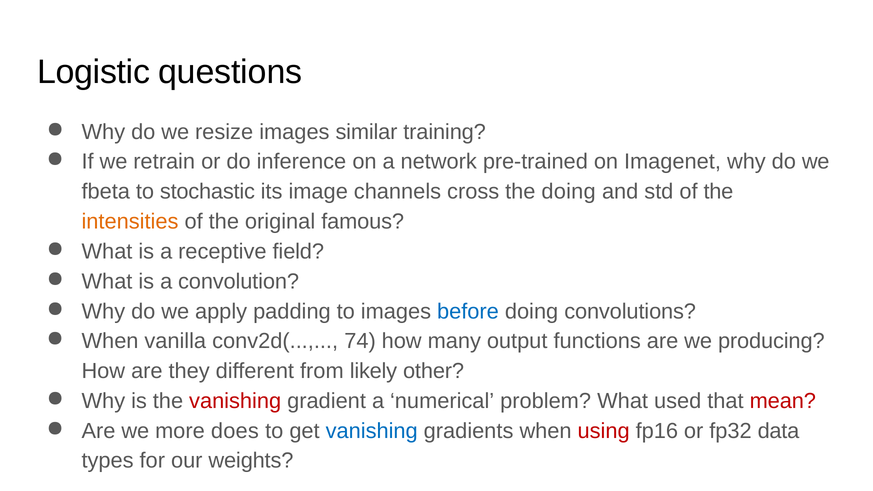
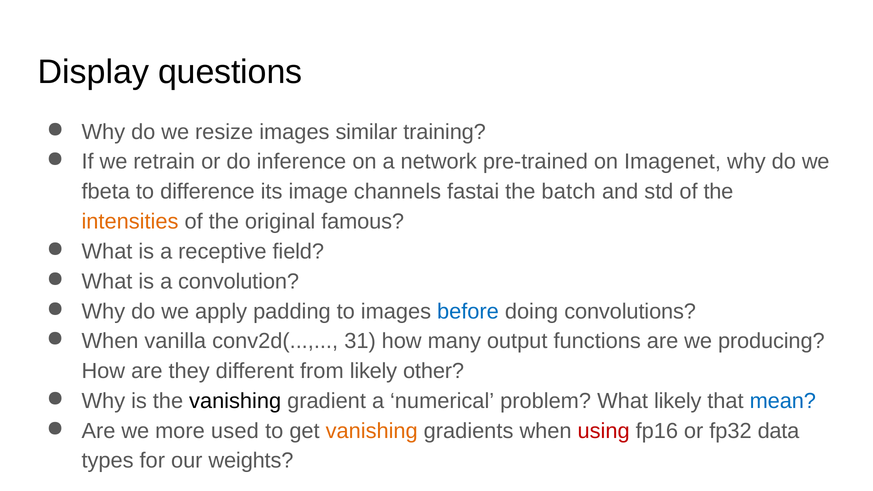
Logistic: Logistic -> Display
stochastic: stochastic -> difference
cross: cross -> fastai
the doing: doing -> batch
74: 74 -> 31
vanishing at (235, 401) colour: red -> black
What used: used -> likely
mean colour: red -> blue
does: does -> used
vanishing at (372, 431) colour: blue -> orange
